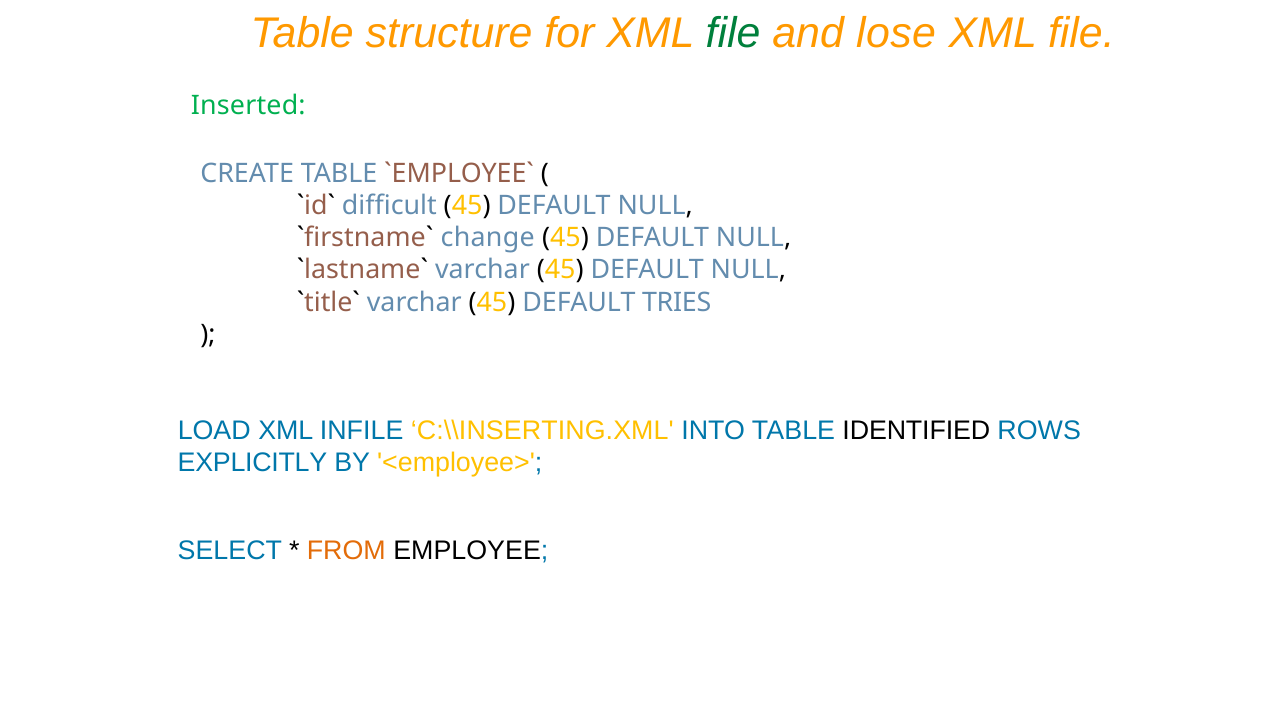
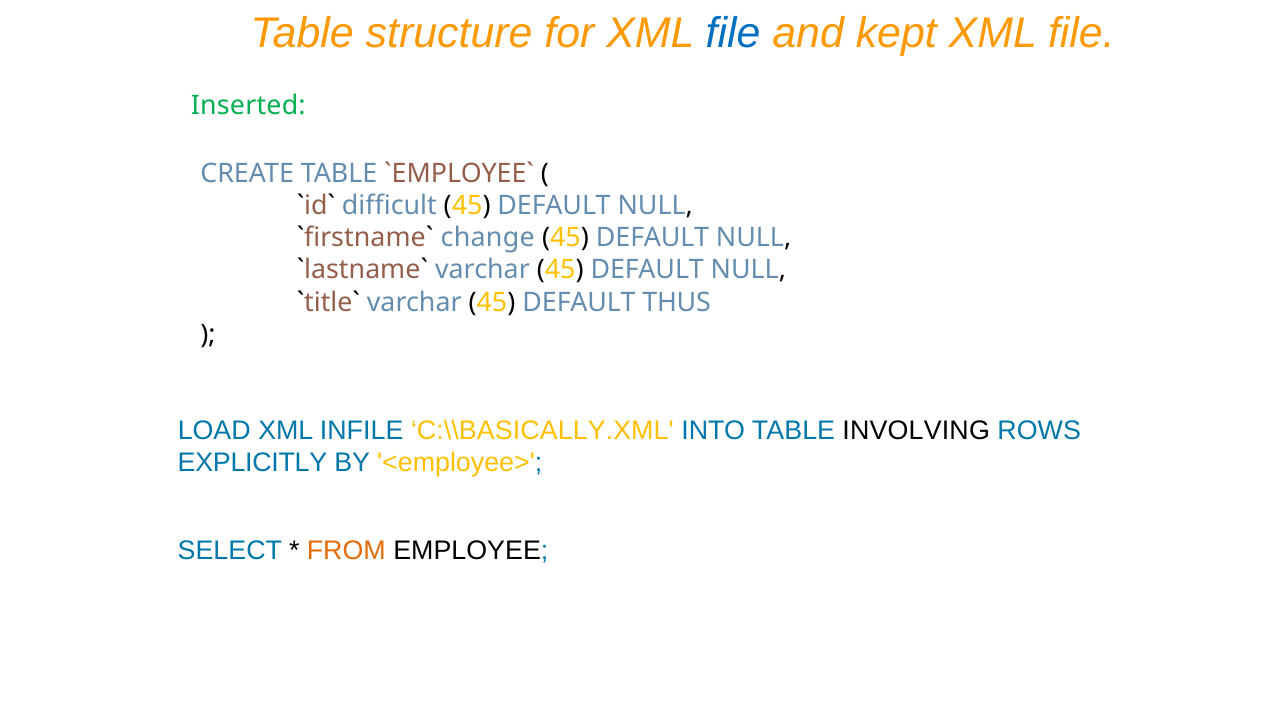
file at (733, 33) colour: green -> blue
lose: lose -> kept
TRIES: TRIES -> THUS
C:\\INSERTING.XML: C:\\INSERTING.XML -> C:\\BASICALLY.XML
IDENTIFIED: IDENTIFIED -> INVOLVING
